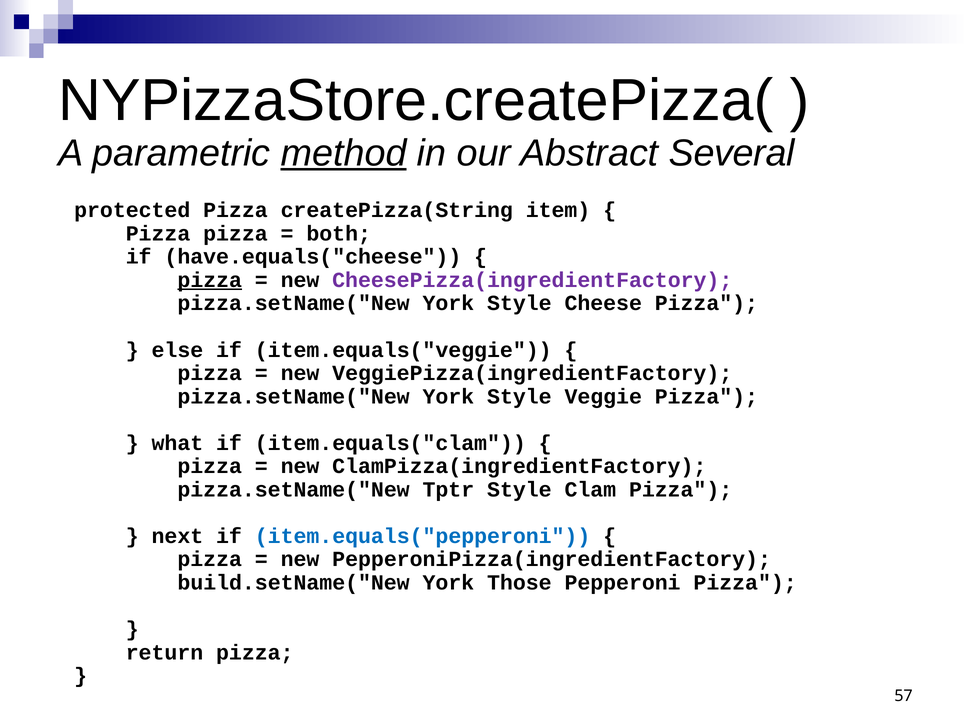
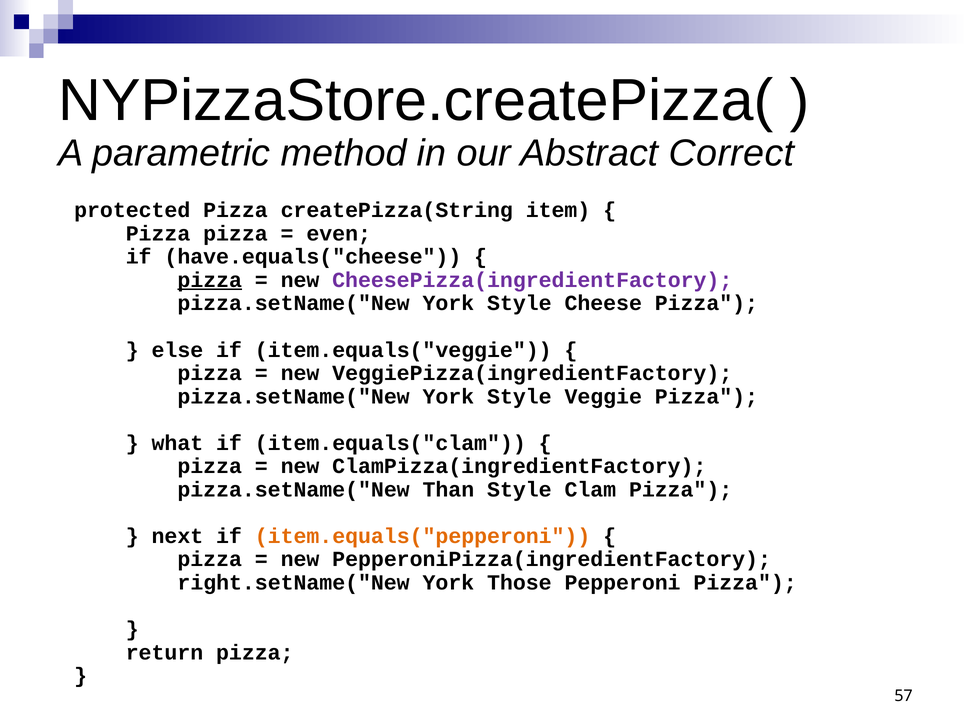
method underline: present -> none
Several: Several -> Correct
both: both -> even
Tptr: Tptr -> Than
item.equals("pepperoni colour: blue -> orange
build.setName("New: build.setName("New -> right.setName("New
